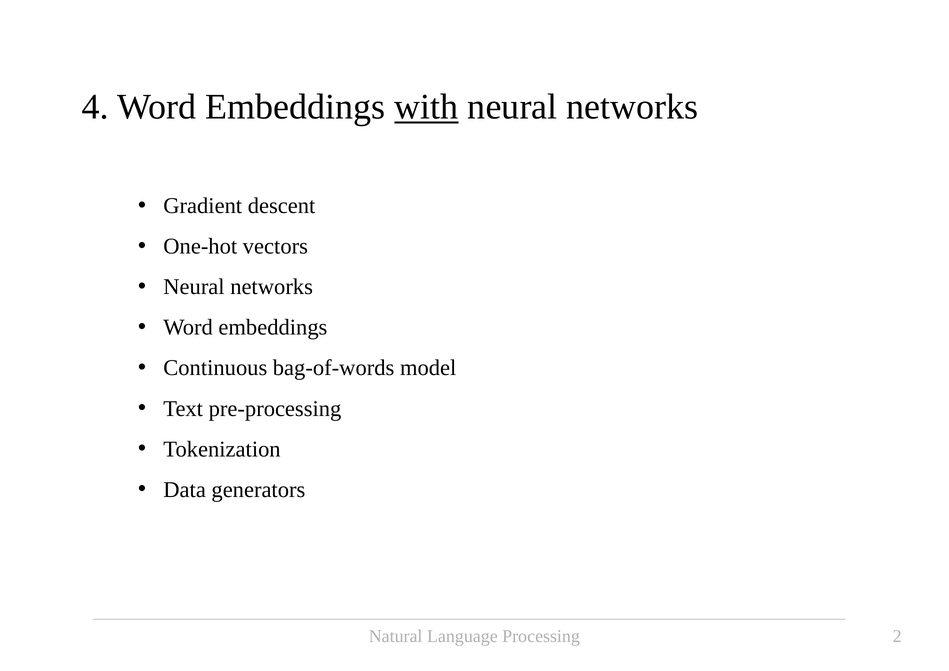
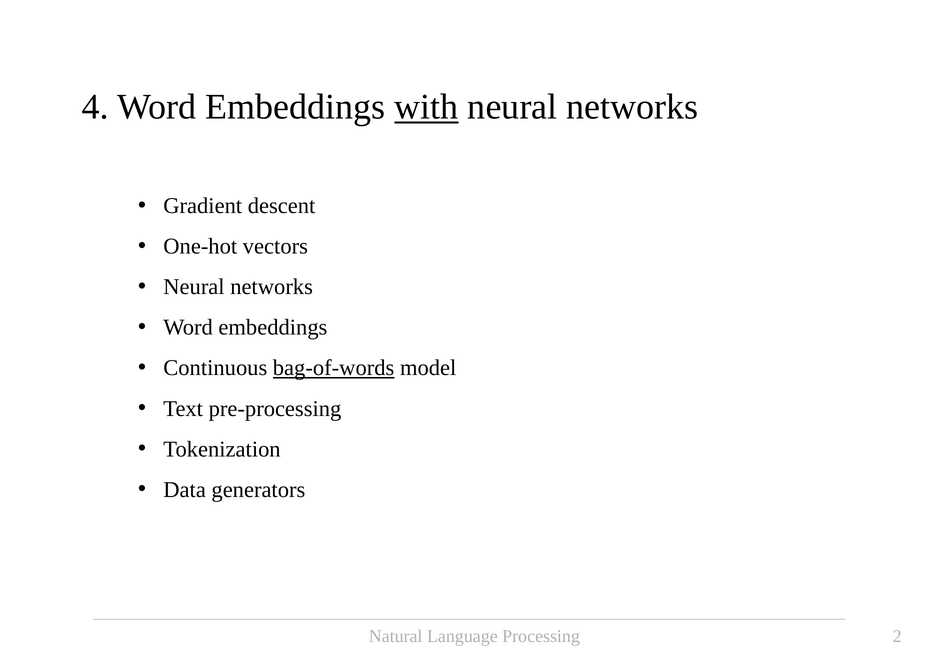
bag-of-words underline: none -> present
